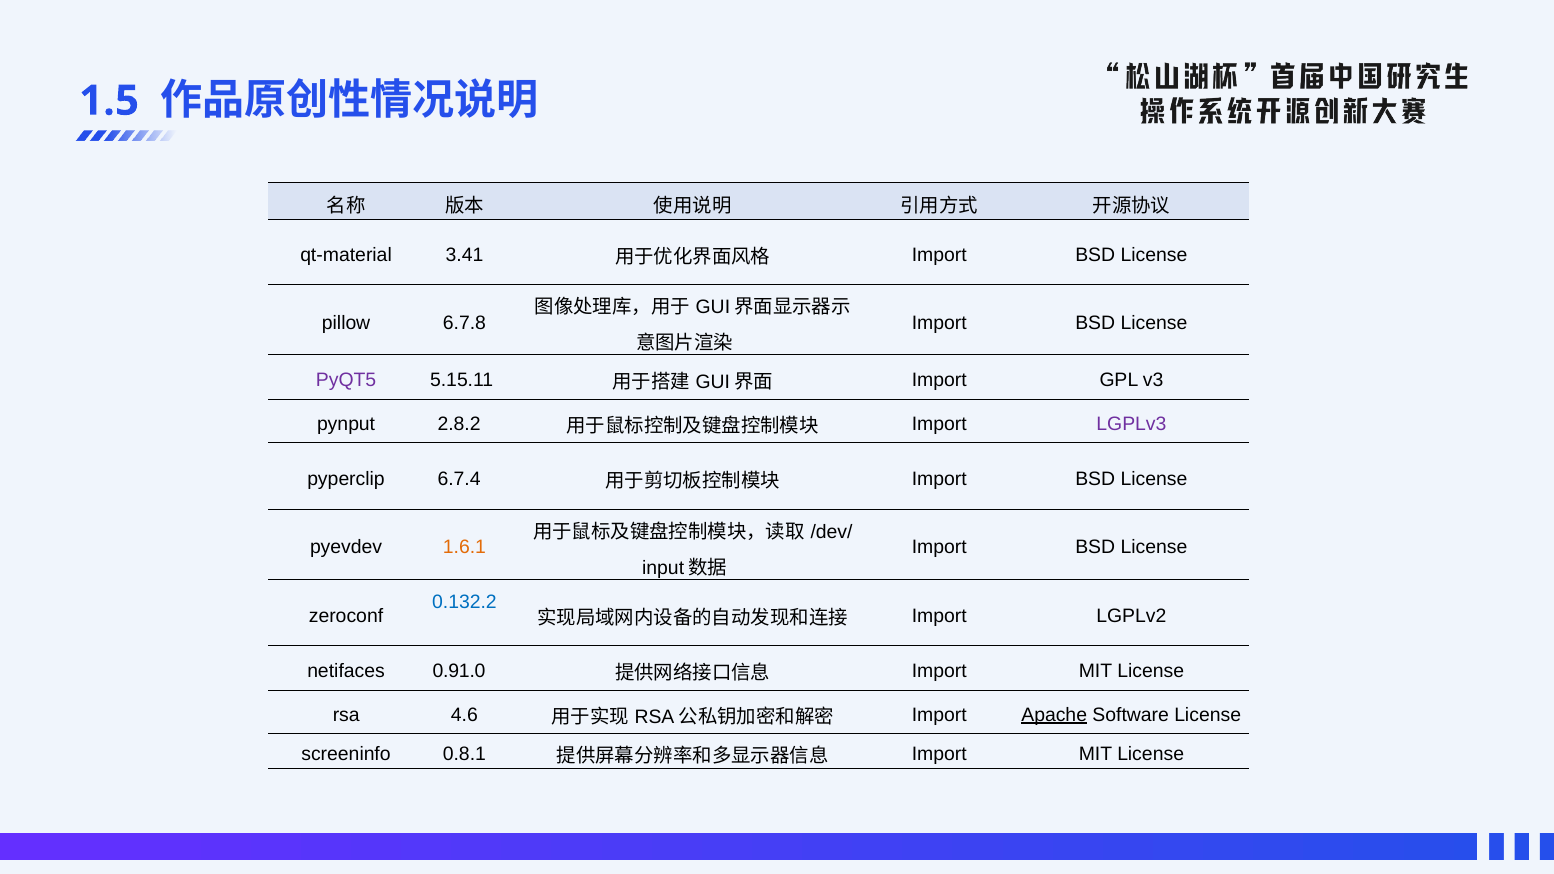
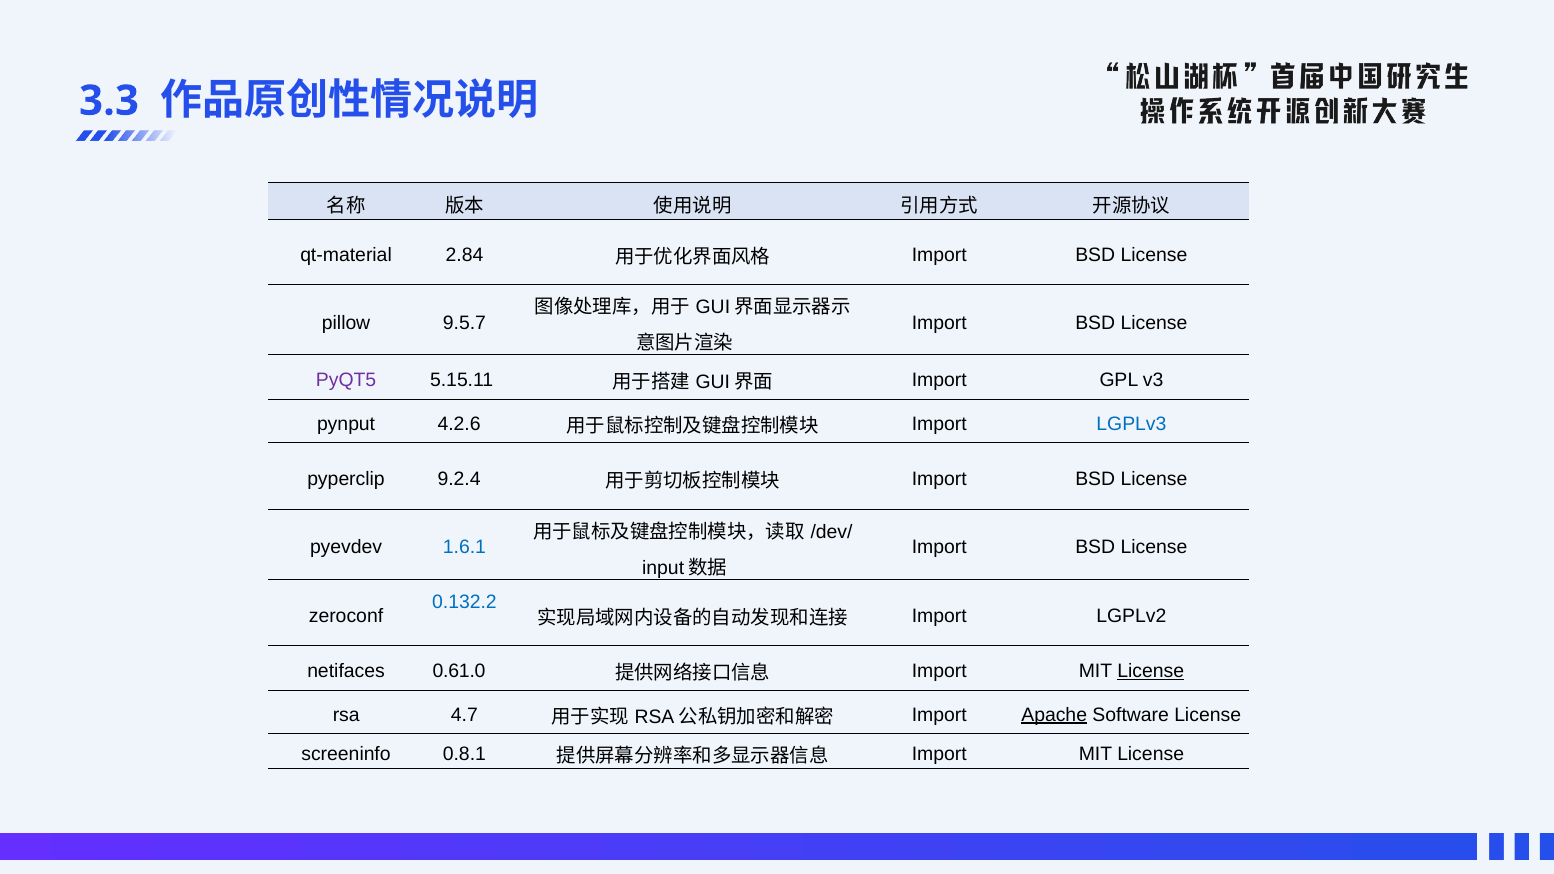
1.5: 1.5 -> 3.3
3.41: 3.41 -> 2.84
6.7.8: 6.7.8 -> 9.5.7
2.8.2: 2.8.2 -> 4.2.6
LGPLv3 colour: purple -> blue
6.7.4: 6.7.4 -> 9.2.4
1.6.1 colour: orange -> blue
0.91.0: 0.91.0 -> 0.61.0
License at (1151, 671) underline: none -> present
4.6: 4.6 -> 4.7
